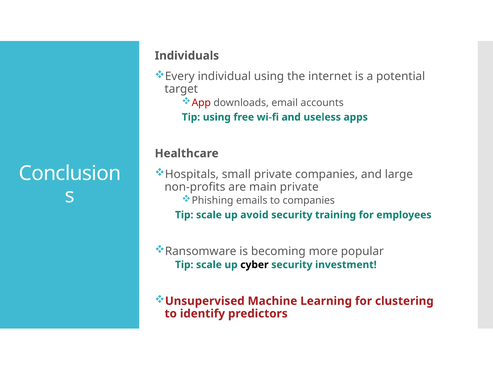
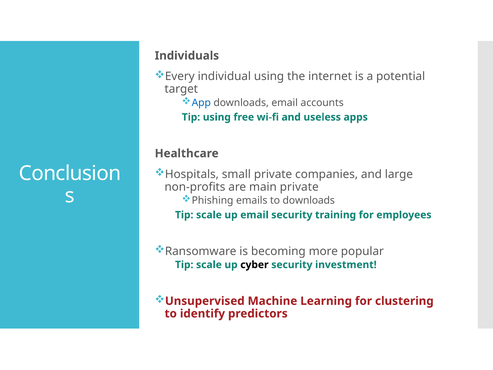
App colour: red -> blue
to companies: companies -> downloads
up avoid: avoid -> email
